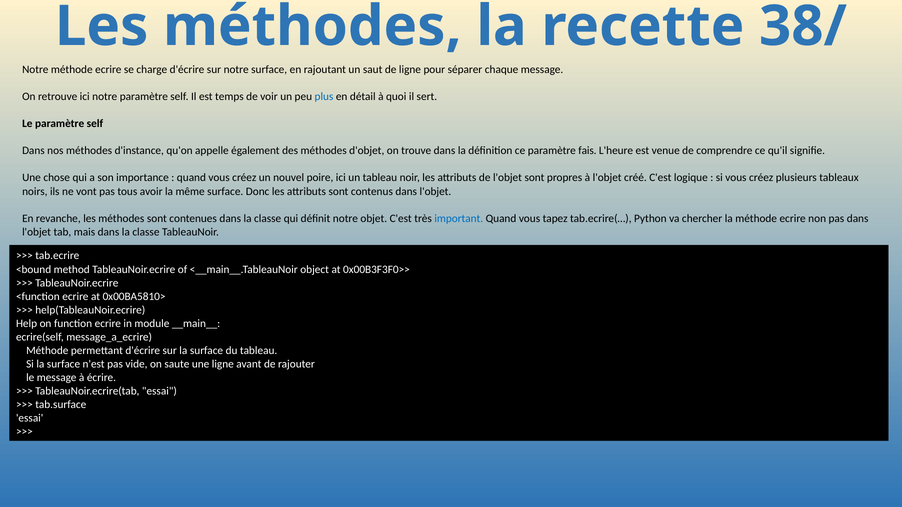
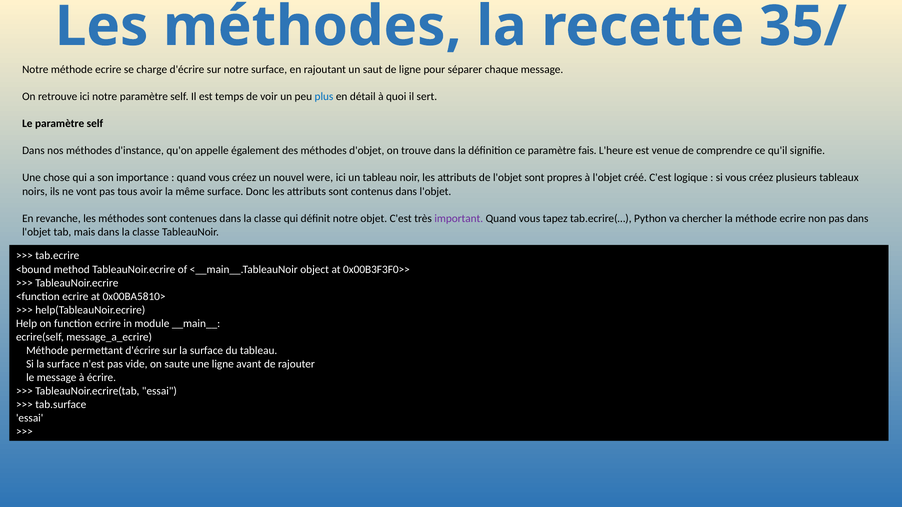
38/: 38/ -> 35/
poire: poire -> were
important colour: blue -> purple
